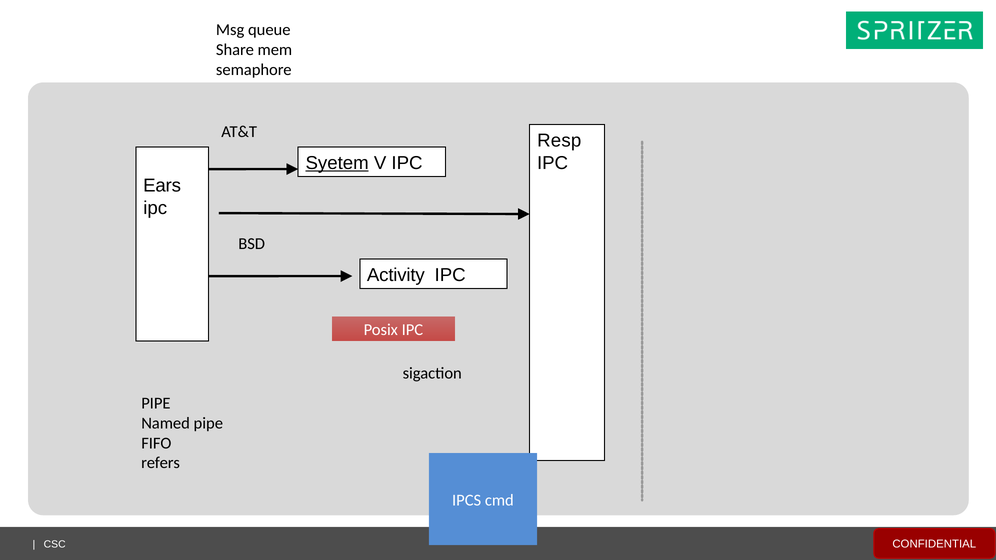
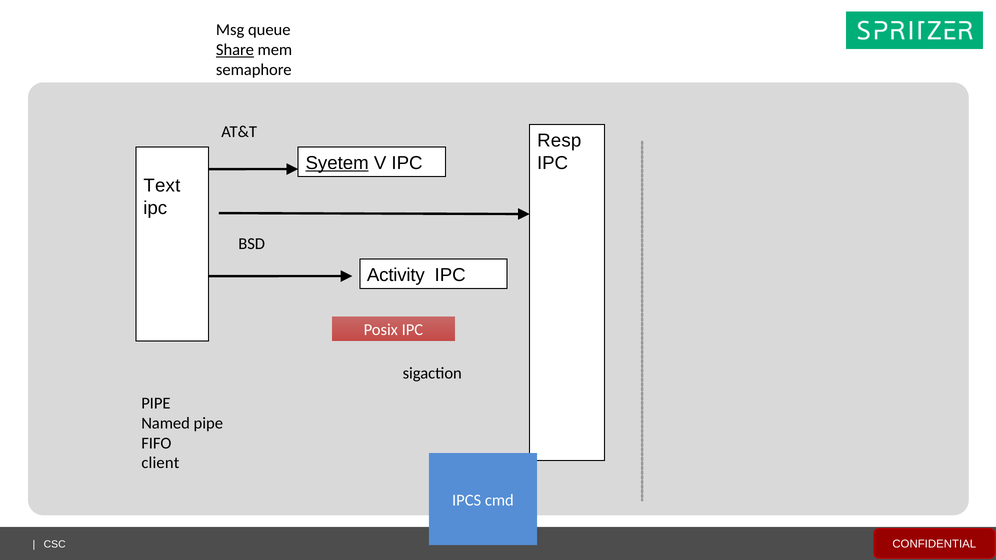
Share underline: none -> present
Ears: Ears -> Text
refers: refers -> client
